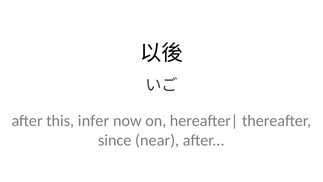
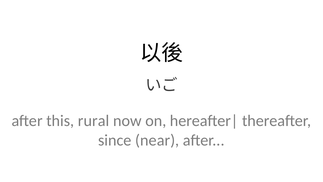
infer: infer -> rural
